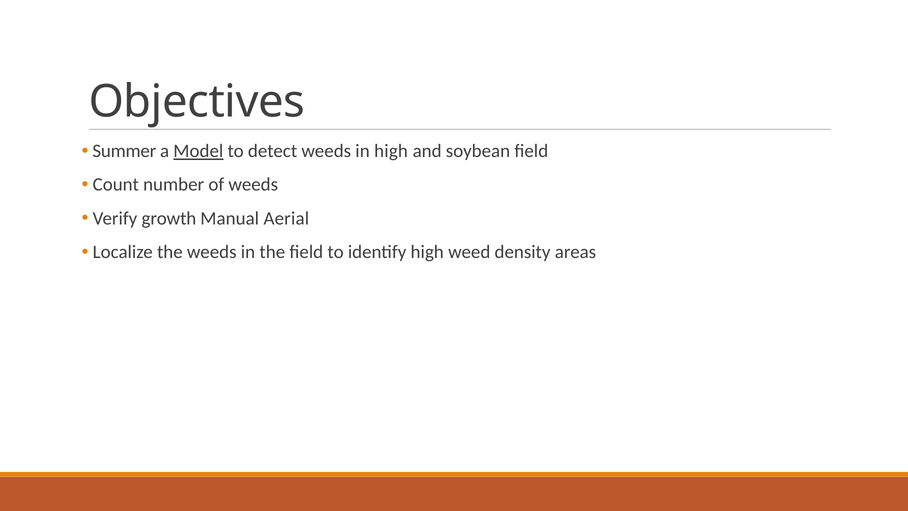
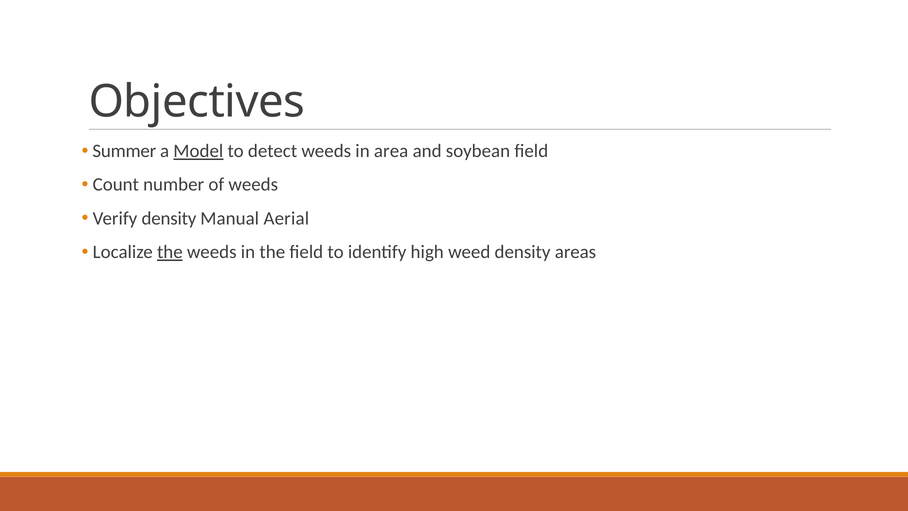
in high: high -> area
Verify growth: growth -> density
the at (170, 252) underline: none -> present
